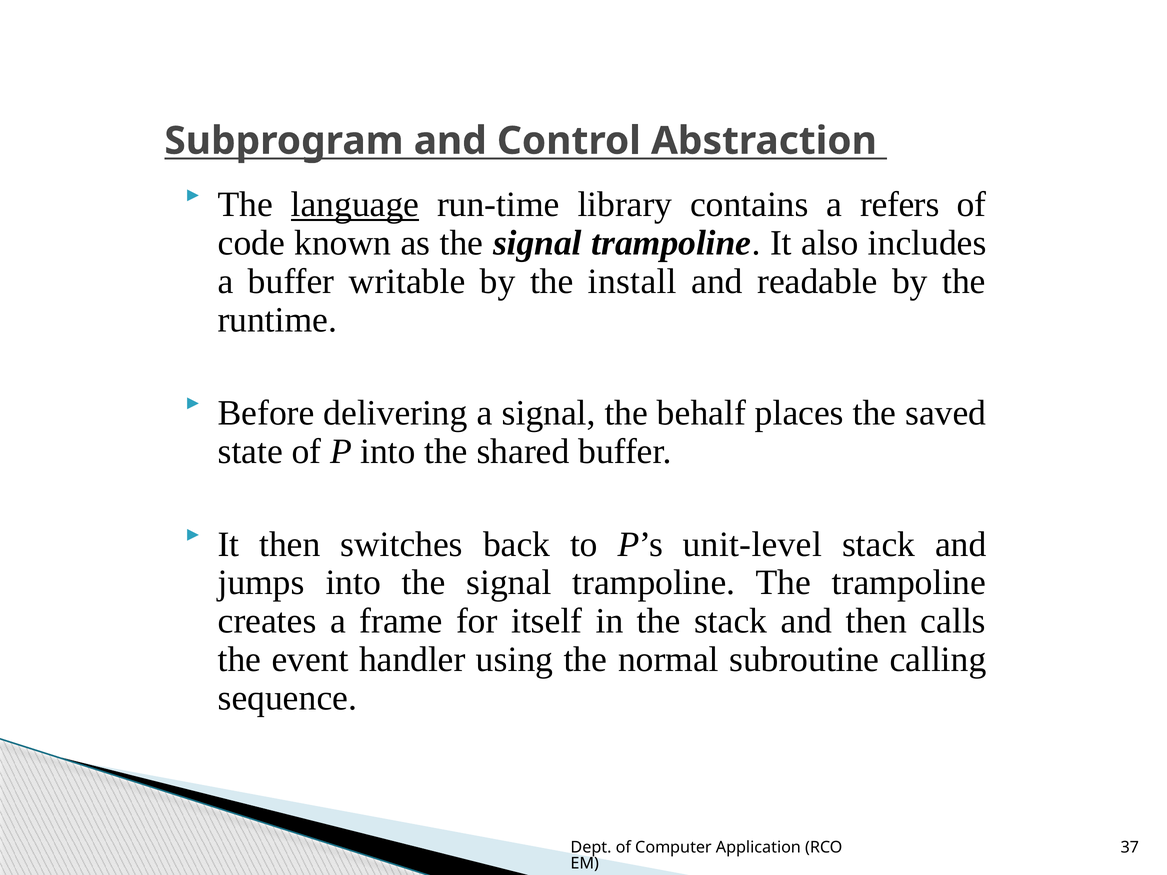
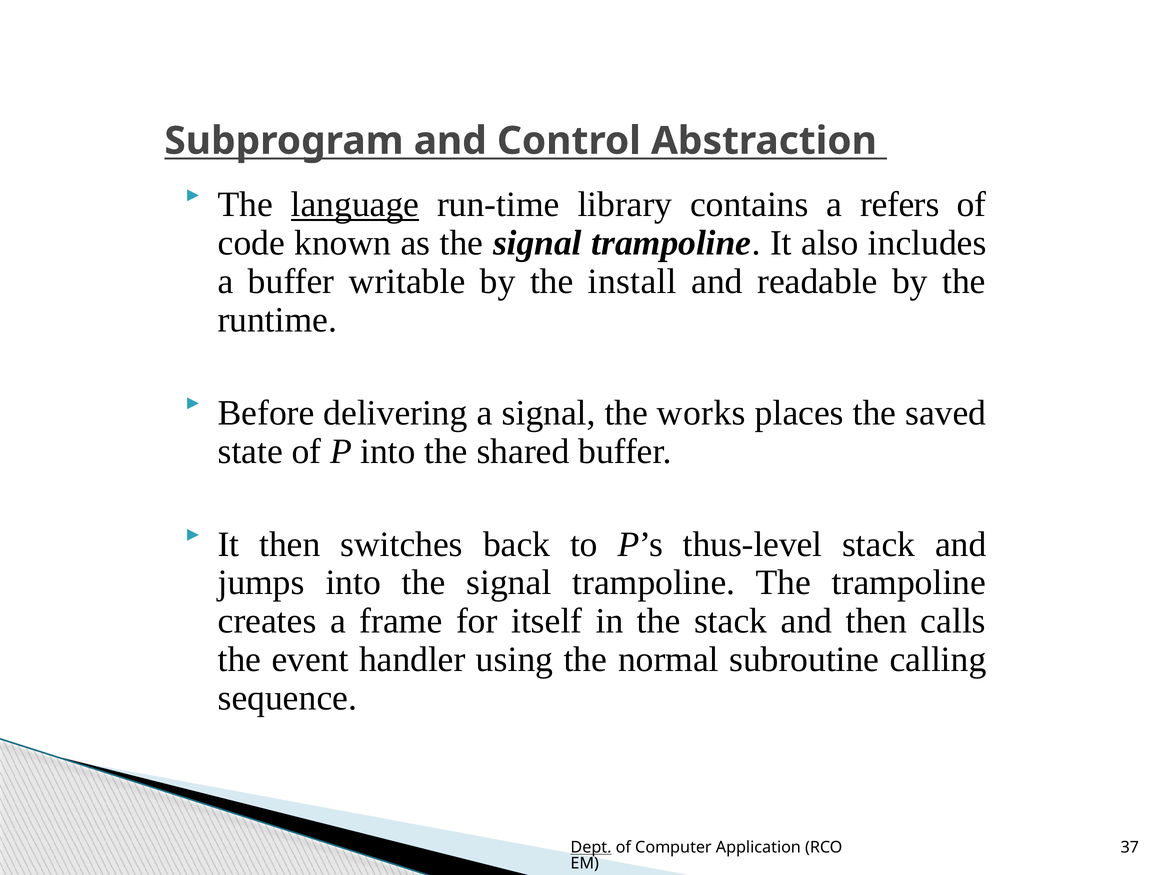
behalf: behalf -> works
unit-level: unit-level -> thus-level
Dept underline: none -> present
